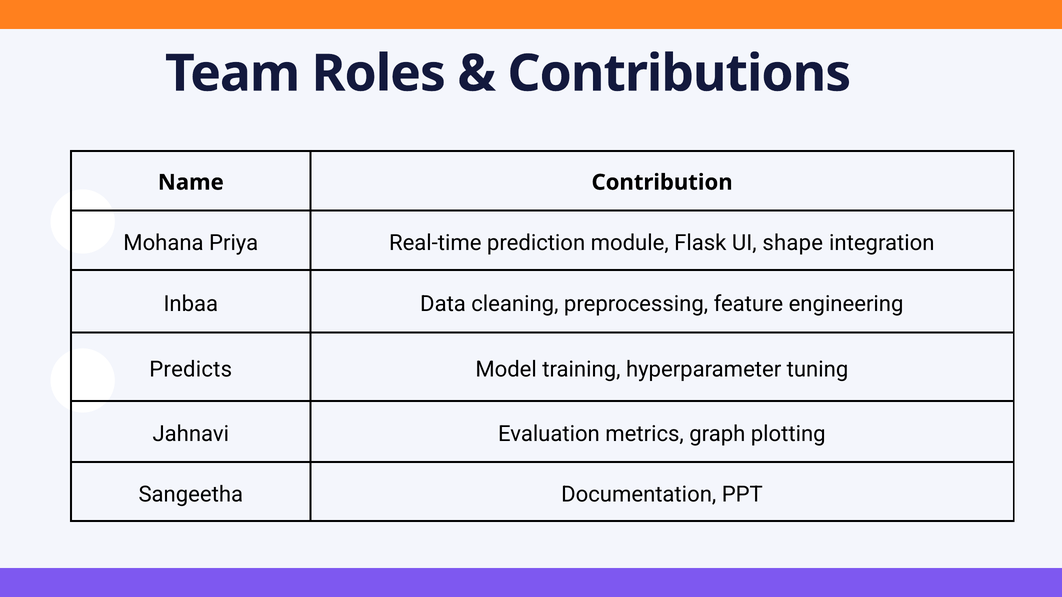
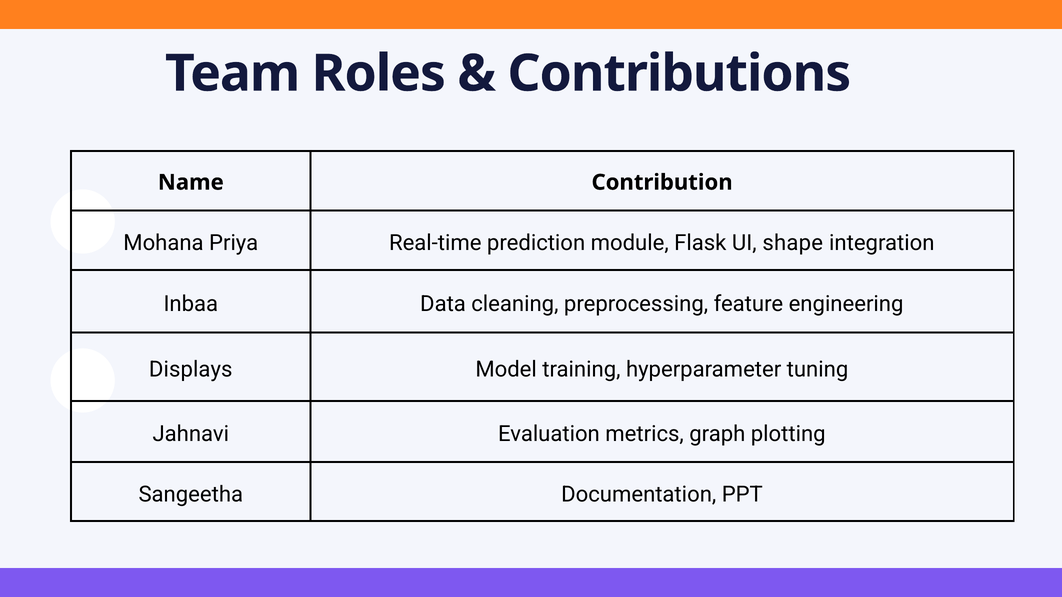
Predicts: Predicts -> Displays
